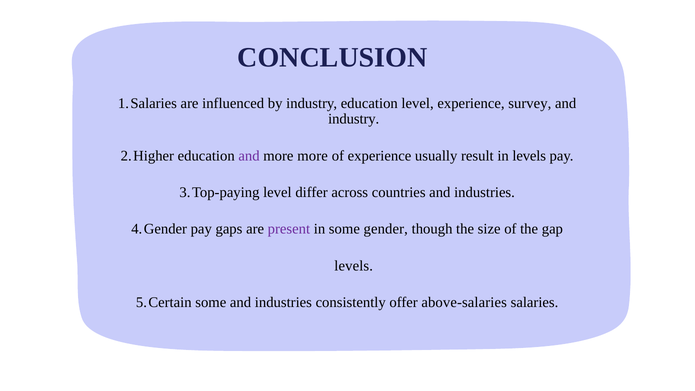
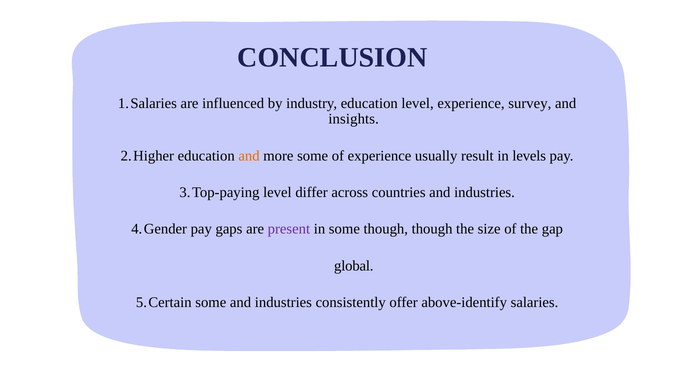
industry at (354, 119): industry -> insights
and at (249, 156) colour: purple -> orange
more more: more -> some
some gender: gender -> though
levels at (354, 266): levels -> global
above-salaries: above-salaries -> above-identify
